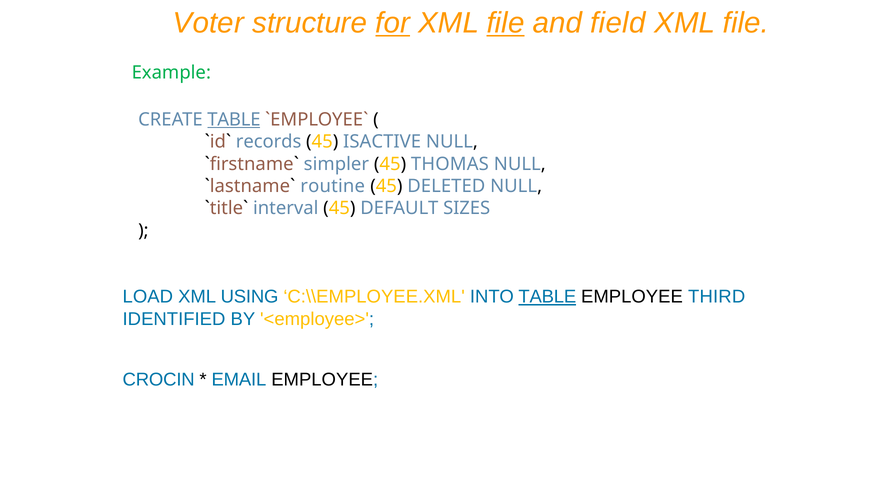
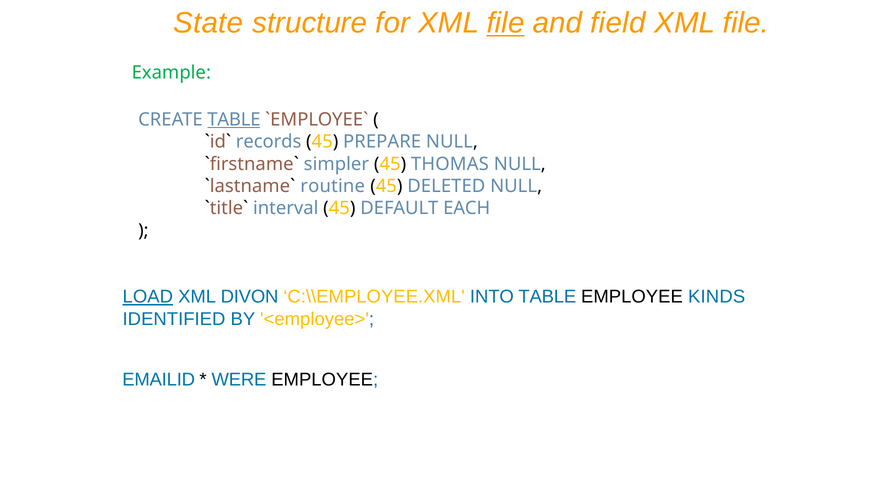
Voter: Voter -> State
for underline: present -> none
ISACTIVE: ISACTIVE -> PREPARE
SIZES: SIZES -> EACH
LOAD underline: none -> present
USING: USING -> DIVON
TABLE at (547, 297) underline: present -> none
THIRD: THIRD -> KINDS
CROCIN: CROCIN -> EMAILID
EMAIL: EMAIL -> WERE
